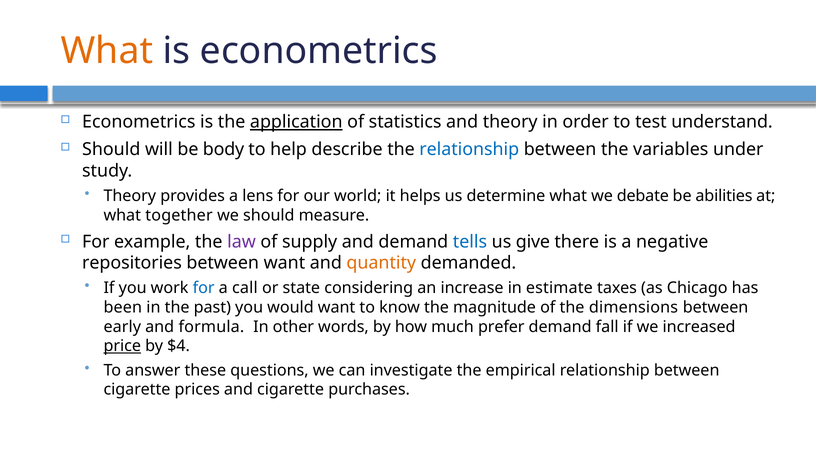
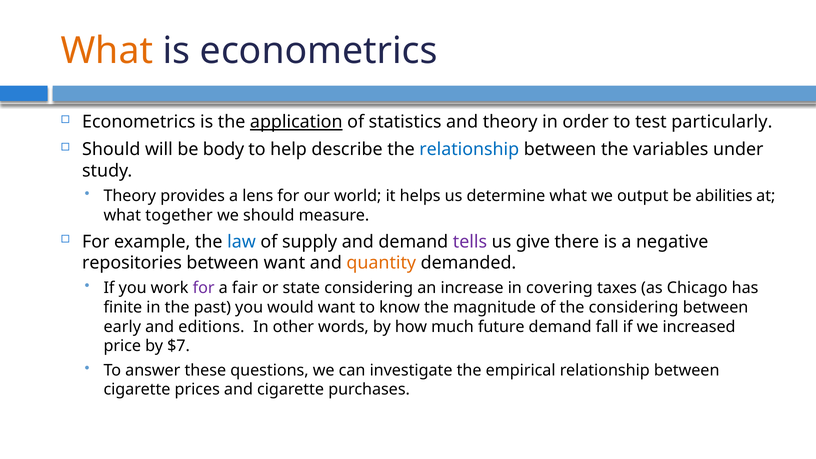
understand: understand -> particularly
debate: debate -> output
law colour: purple -> blue
tells colour: blue -> purple
for at (204, 288) colour: blue -> purple
call: call -> fair
estimate: estimate -> covering
been: been -> finite
the dimensions: dimensions -> considering
formula: formula -> editions
prefer: prefer -> future
price underline: present -> none
$4: $4 -> $7
